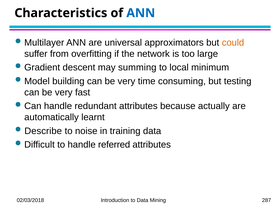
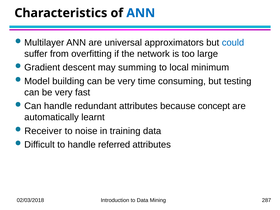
could colour: orange -> blue
actually: actually -> concept
Describe: Describe -> Receiver
